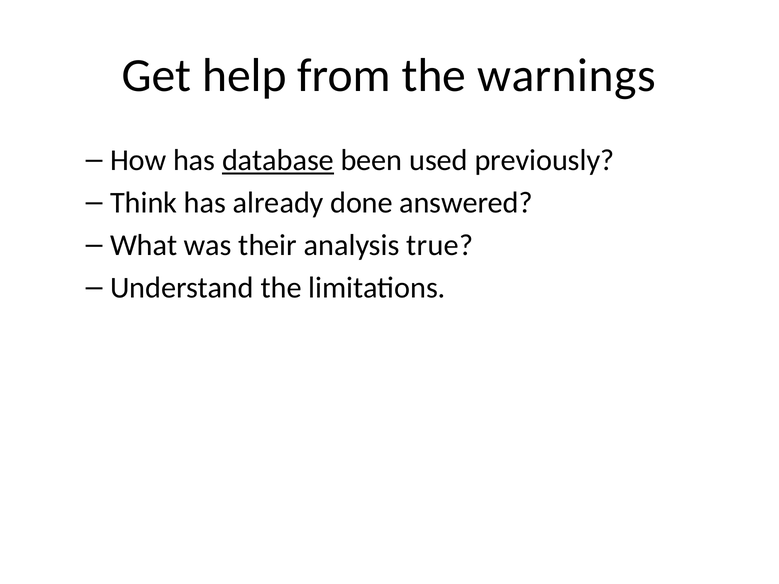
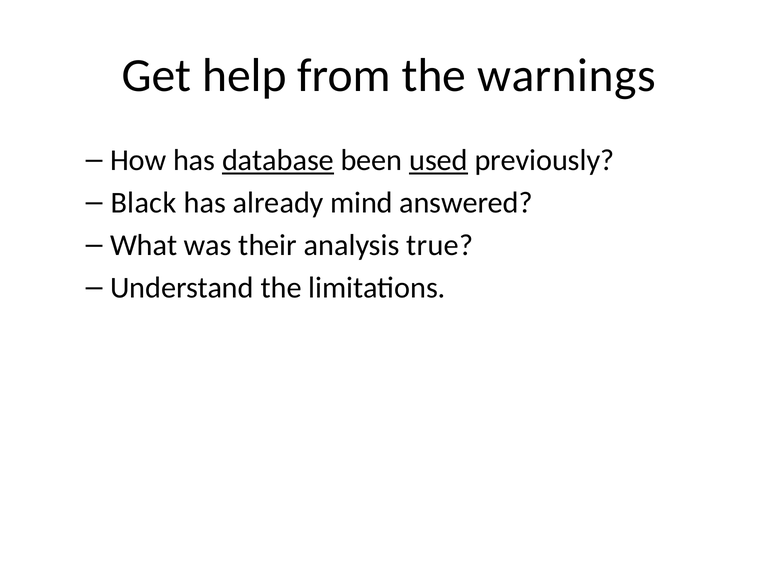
used underline: none -> present
Think: Think -> Black
done: done -> mind
